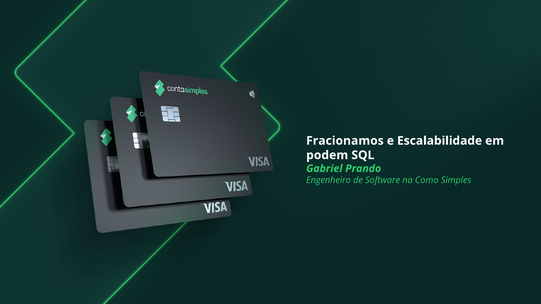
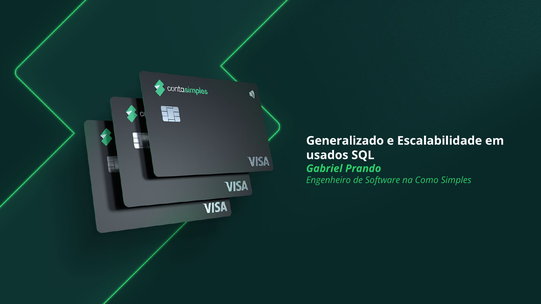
Fracionamos: Fracionamos -> Generalizado
podem: podem -> usados
